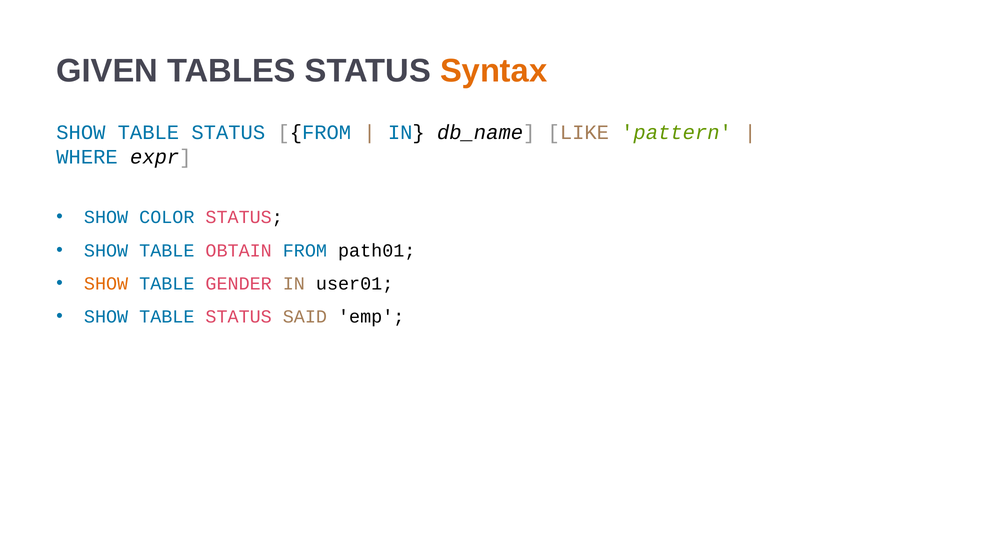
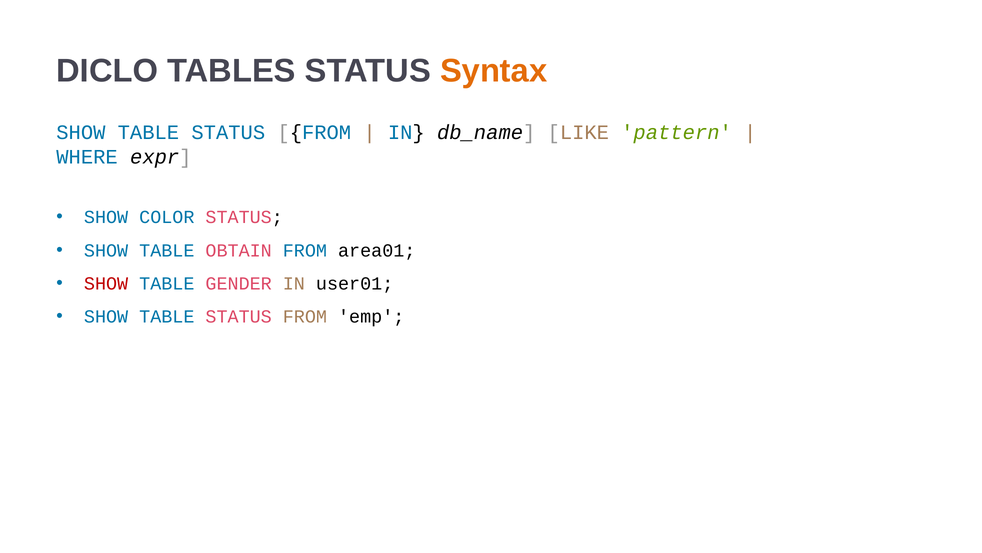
GIVEN: GIVEN -> DICLO
path01: path01 -> area01
SHOW at (106, 283) colour: orange -> red
SAID at (305, 317): SAID -> FROM
